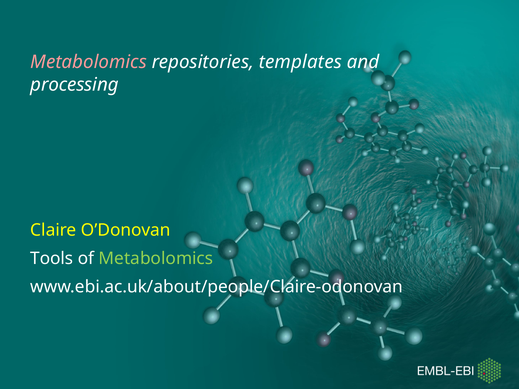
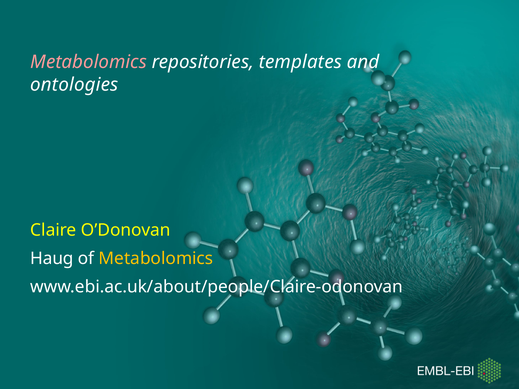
processing: processing -> ontologies
Tools: Tools -> Haug
Metabolomics at (156, 259) colour: light green -> yellow
